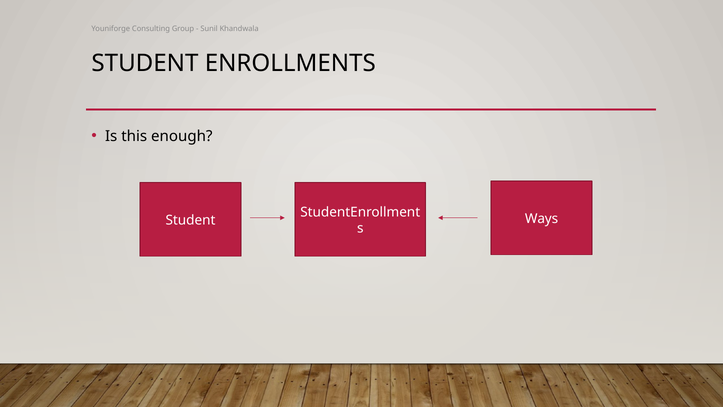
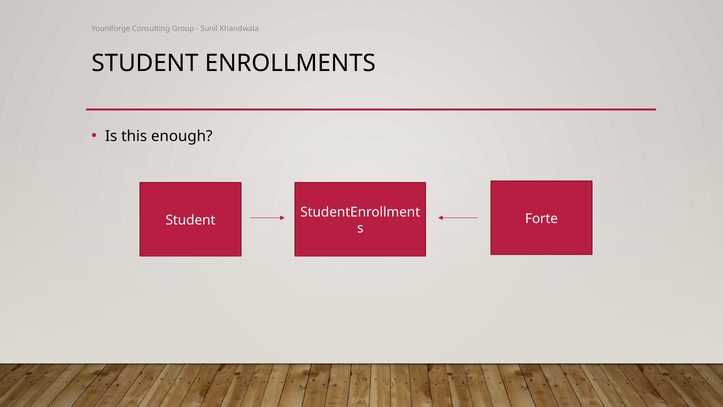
Ways: Ways -> Forte
